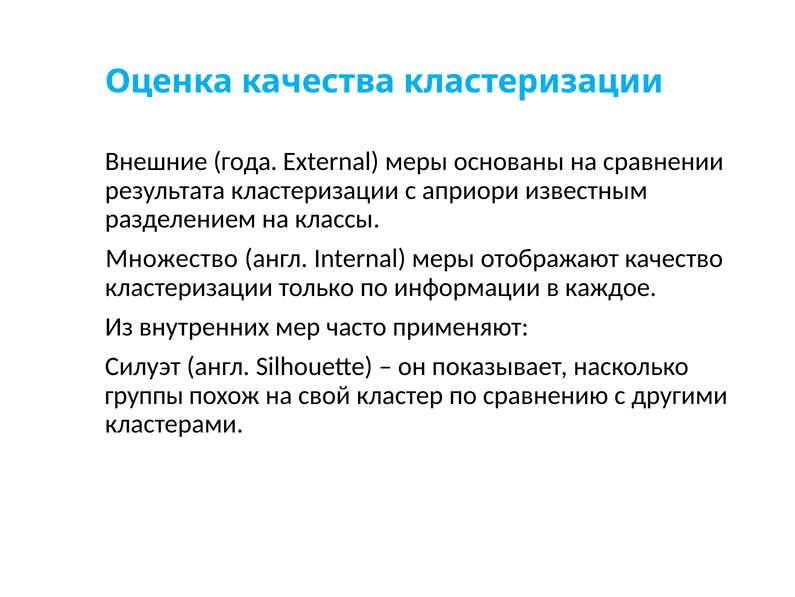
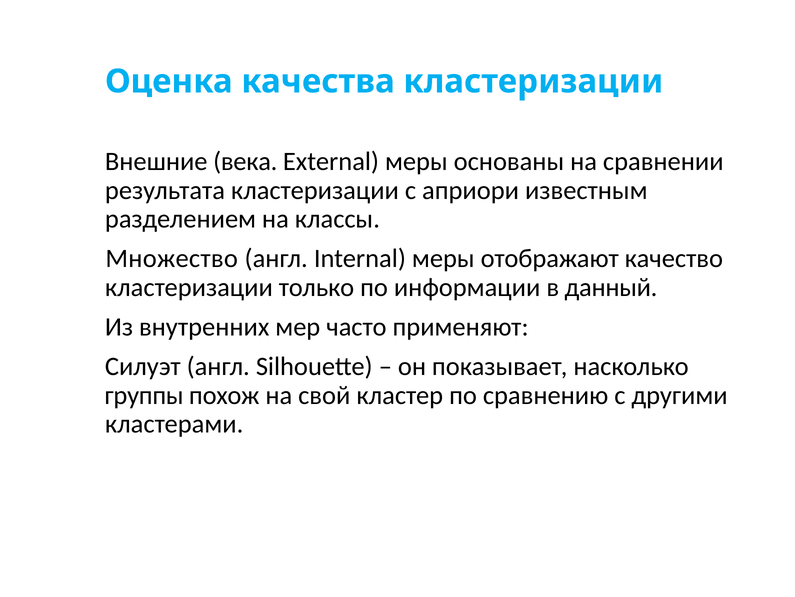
года: года -> века
каждое: каждое -> данный
